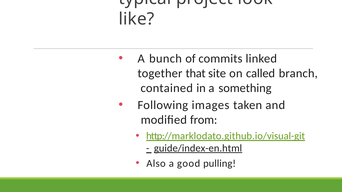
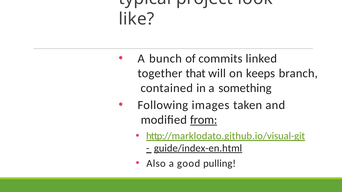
site: site -> will
called: called -> keeps
from underline: none -> present
